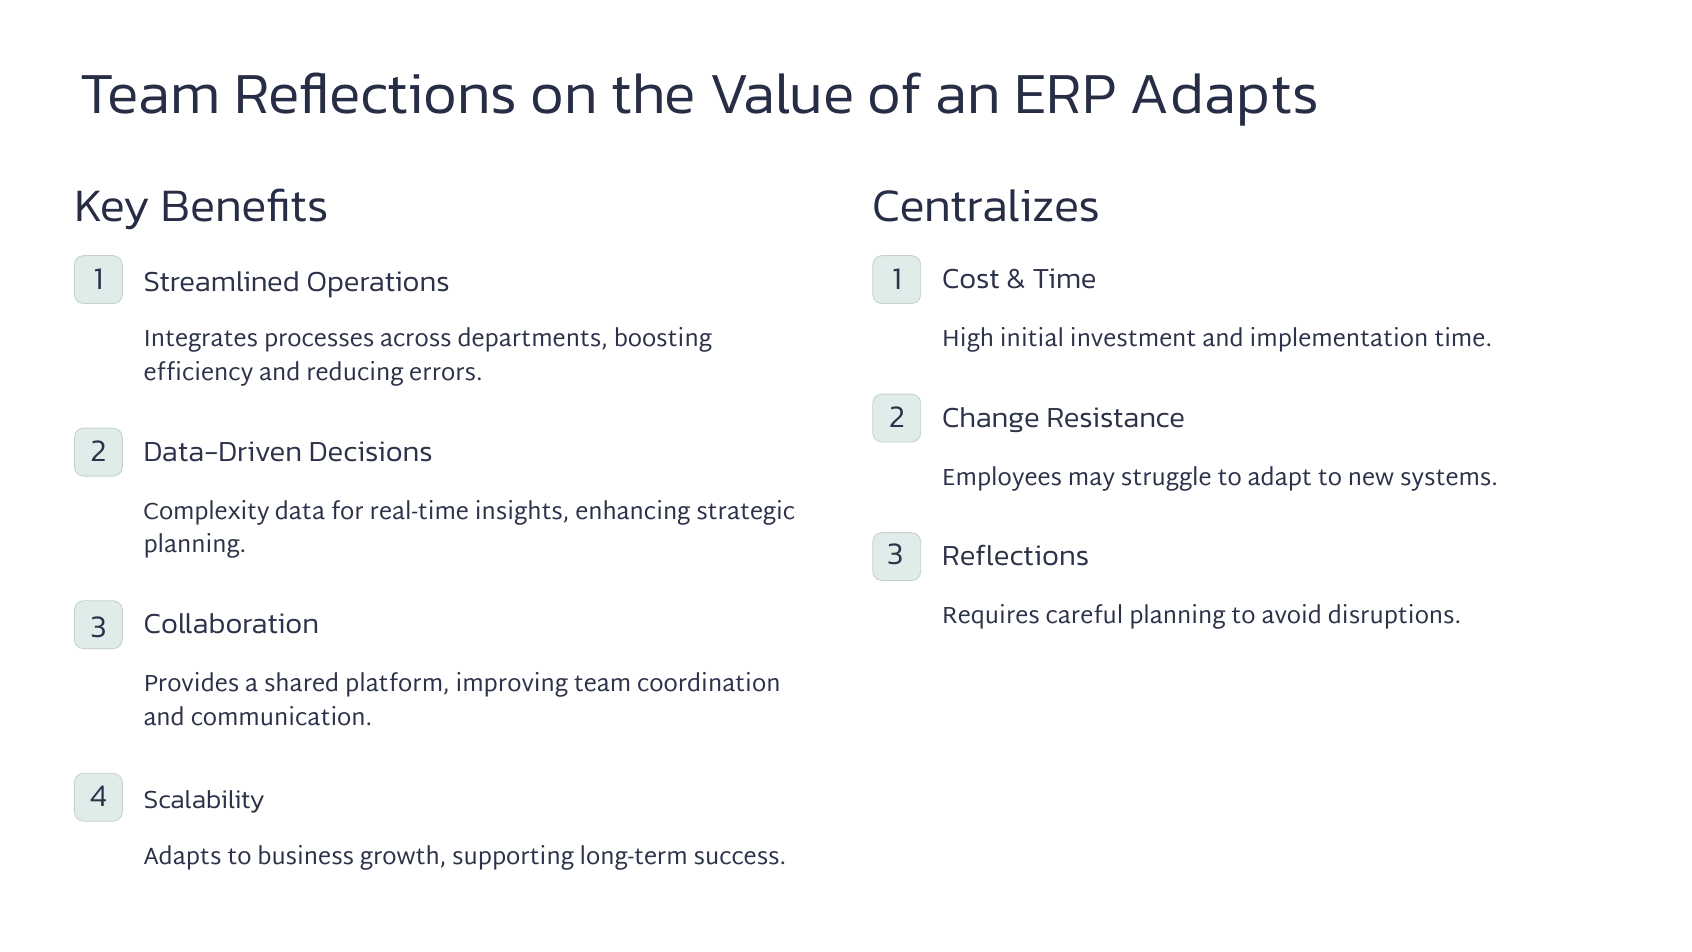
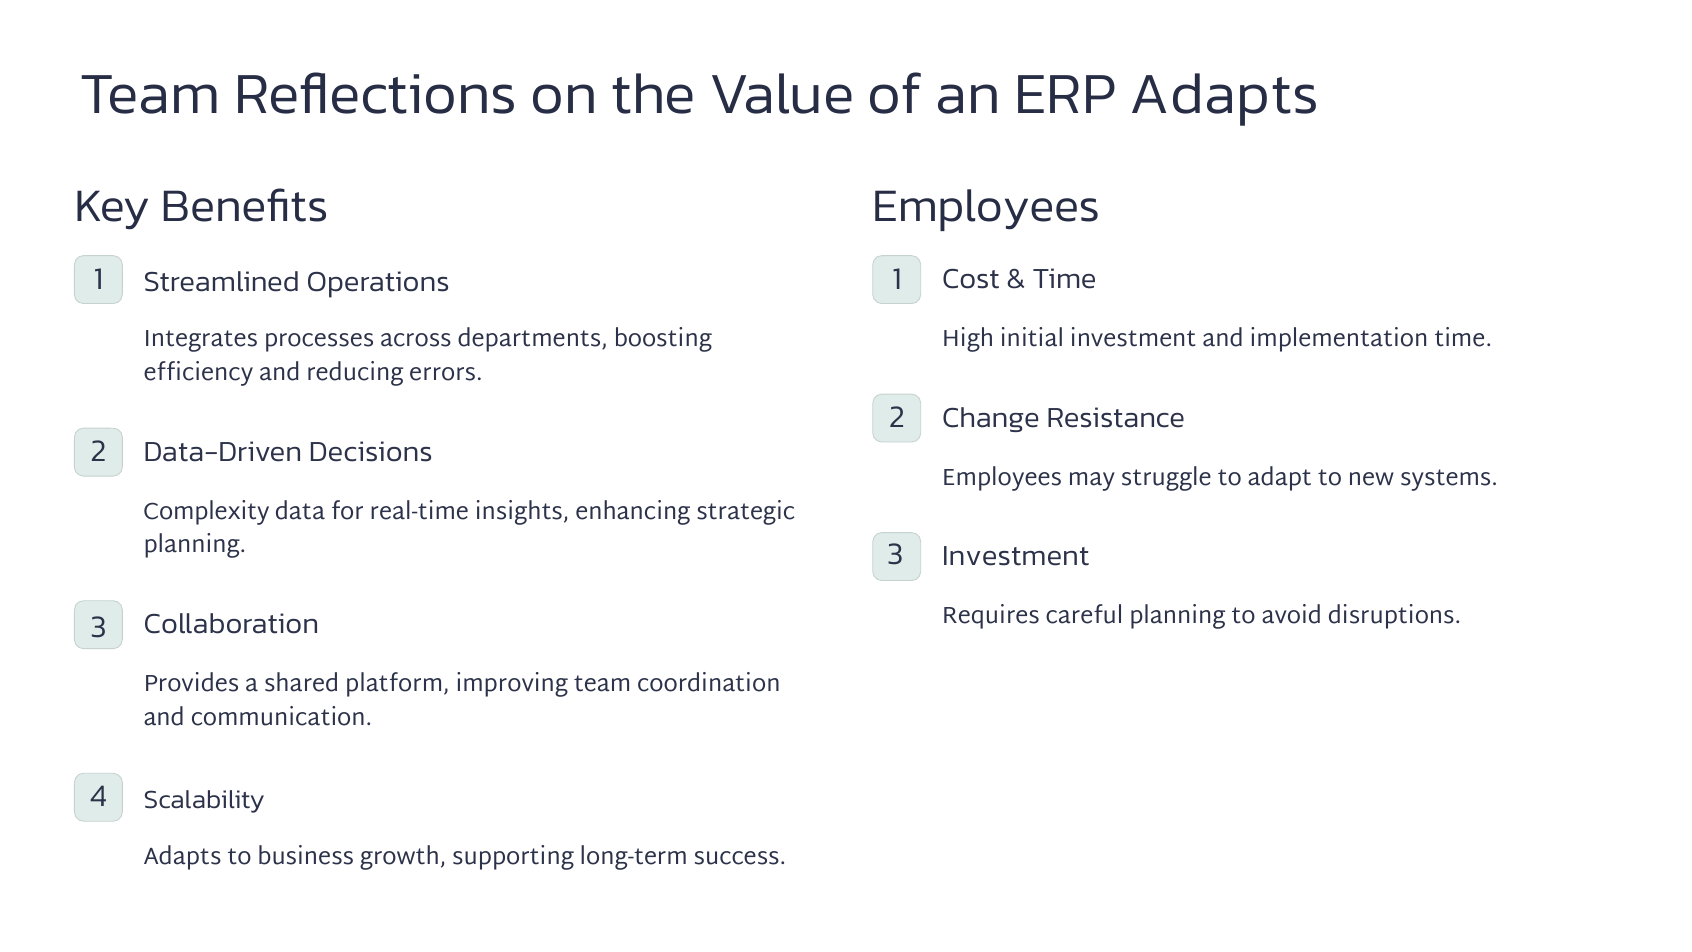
Centralizes at (986, 206): Centralizes -> Employees
3 Reflections: Reflections -> Investment
